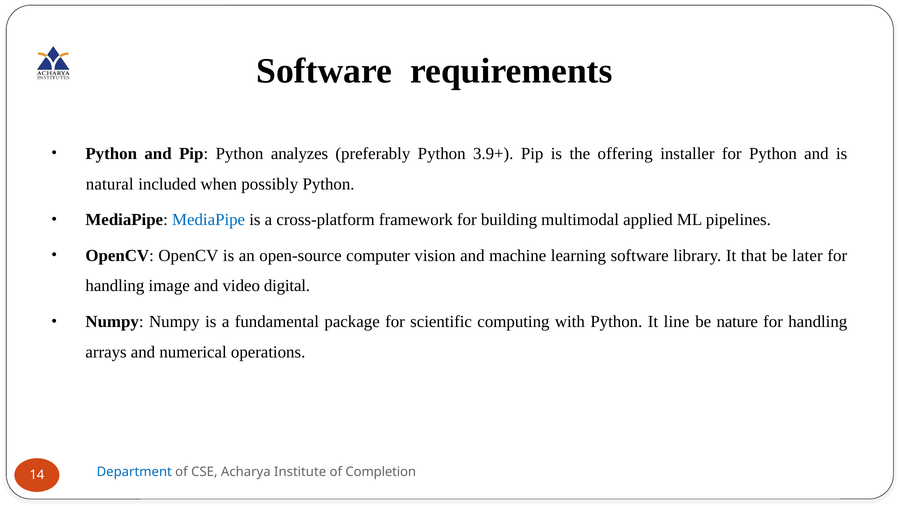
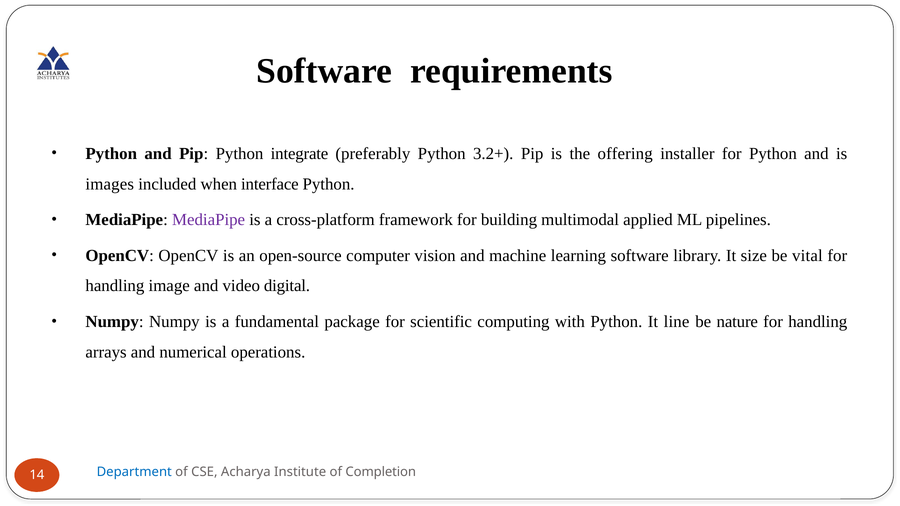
analyzes: analyzes -> integrate
3.9+: 3.9+ -> 3.2+
natural: natural -> images
possibly: possibly -> interface
MediaPipe at (209, 220) colour: blue -> purple
that: that -> size
later: later -> vital
